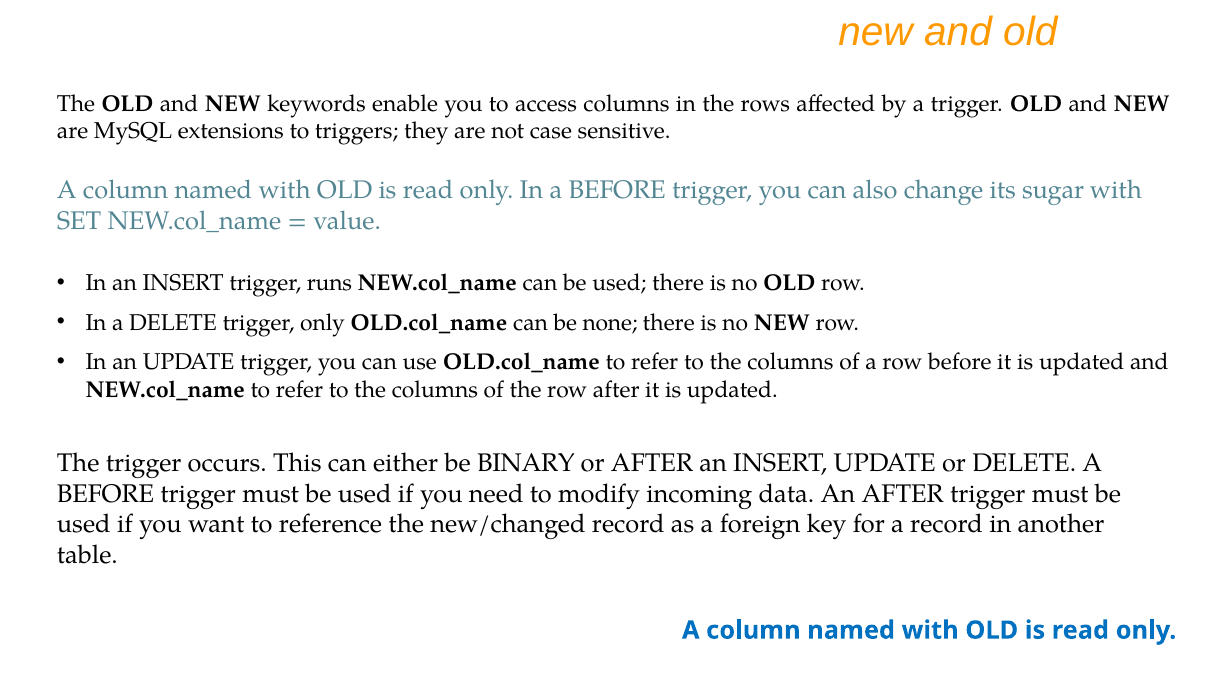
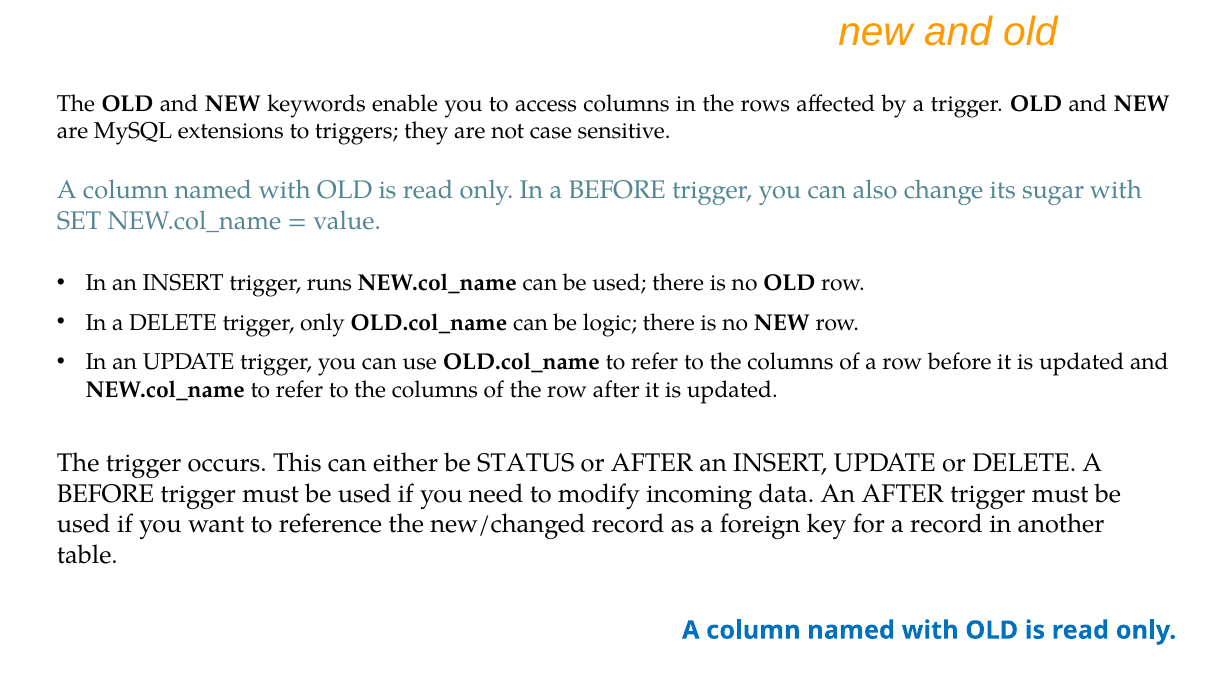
none: none -> logic
BINARY: BINARY -> STATUS
